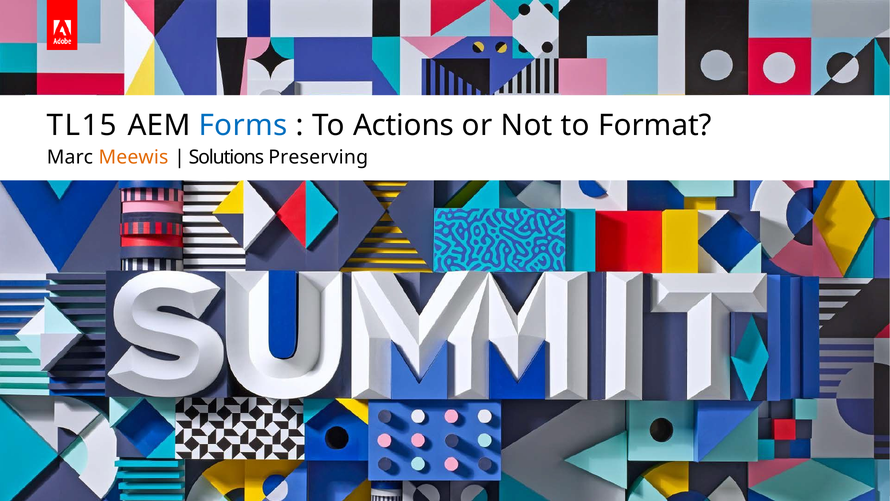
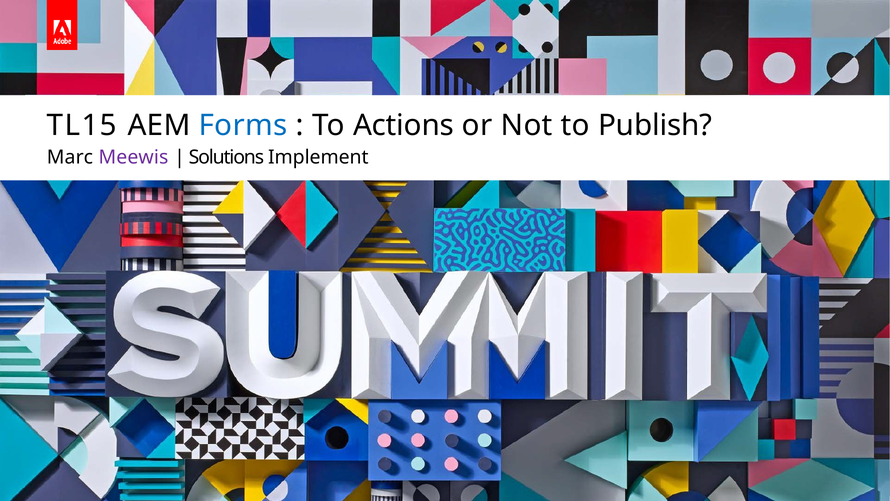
Format: Format -> Publish
Meewis colour: orange -> purple
Preserving: Preserving -> Implement
